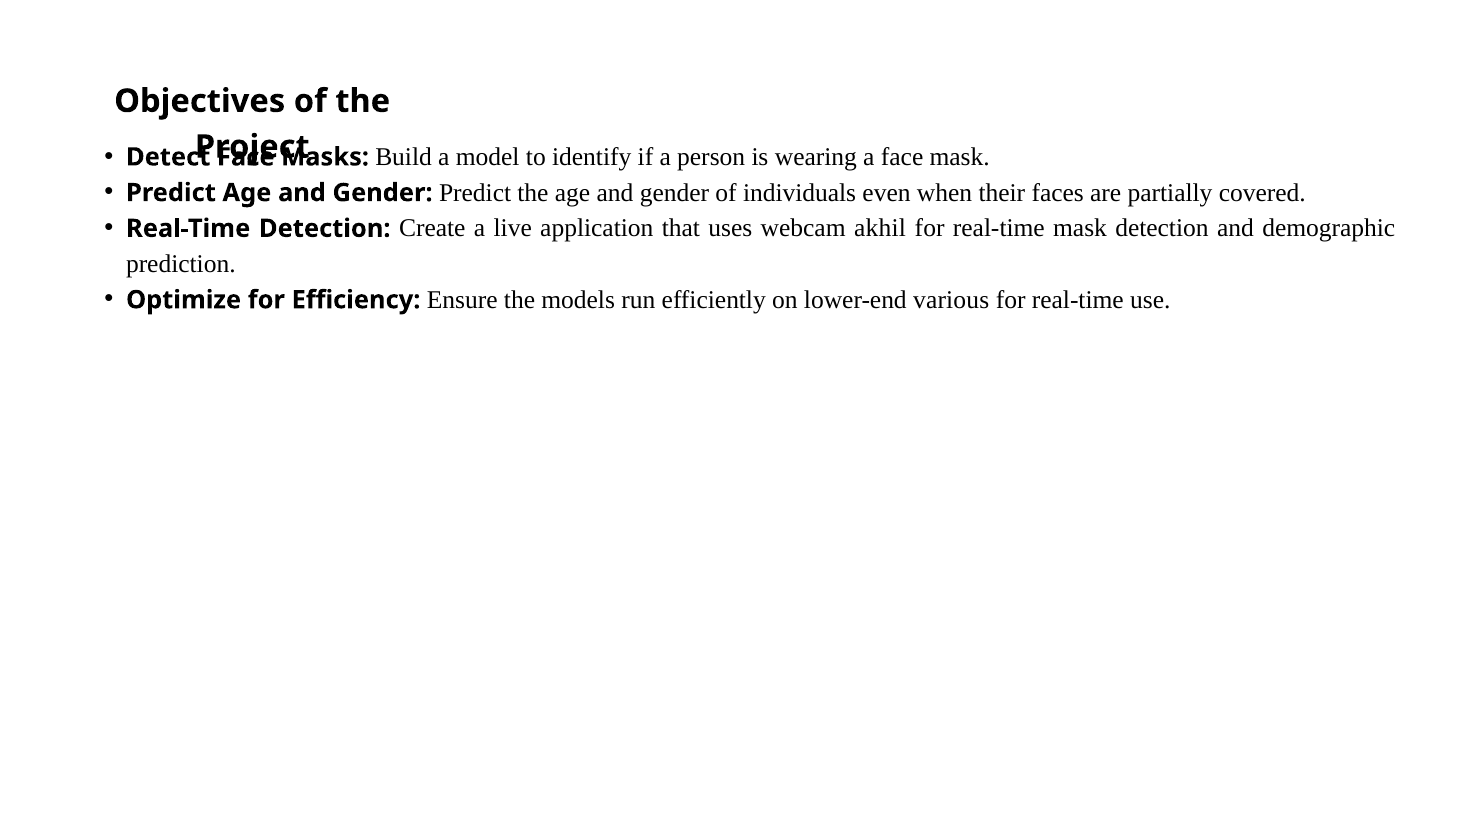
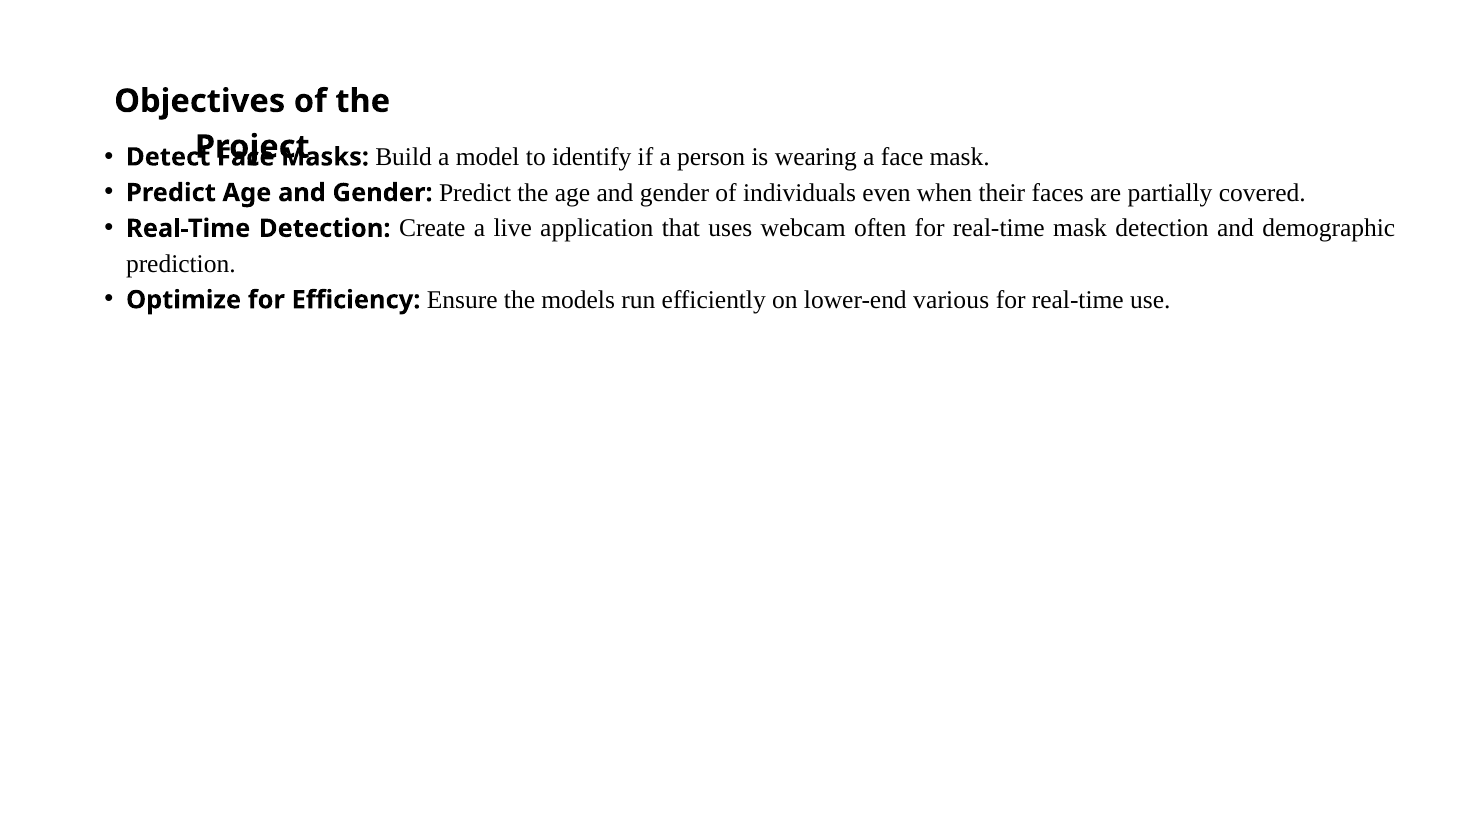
akhil: akhil -> often
